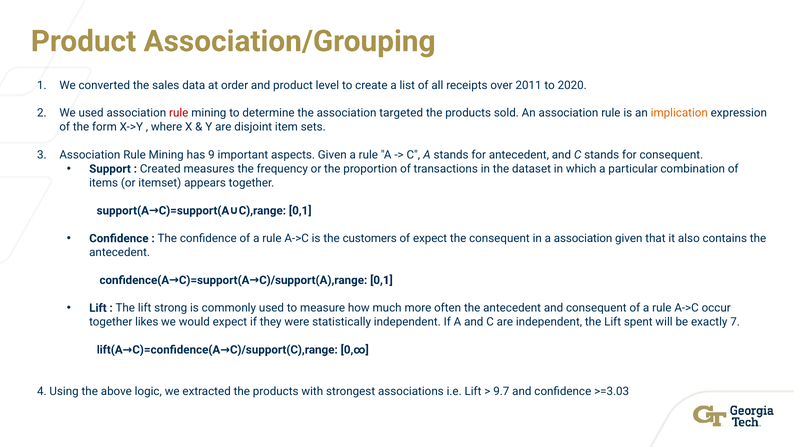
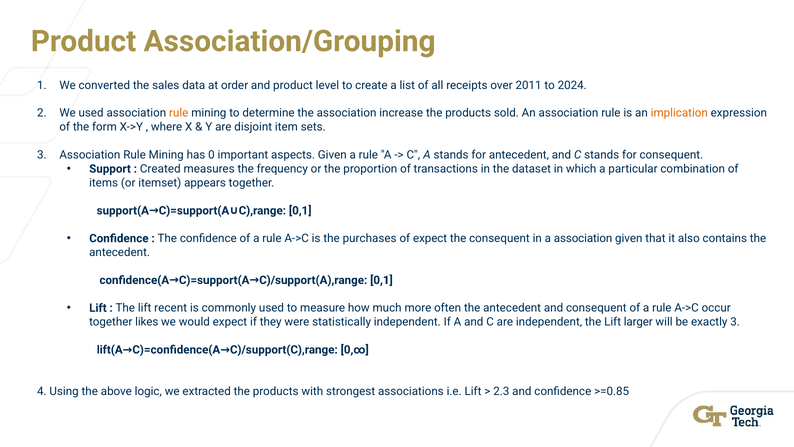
2020: 2020 -> 2024
rule at (179, 113) colour: red -> orange
targeted: targeted -> increase
9: 9 -> 0
customers: customers -> purchases
strong: strong -> recent
spent: spent -> larger
exactly 7: 7 -> 3
9.7: 9.7 -> 2.3
>=3.03: >=3.03 -> >=0.85
